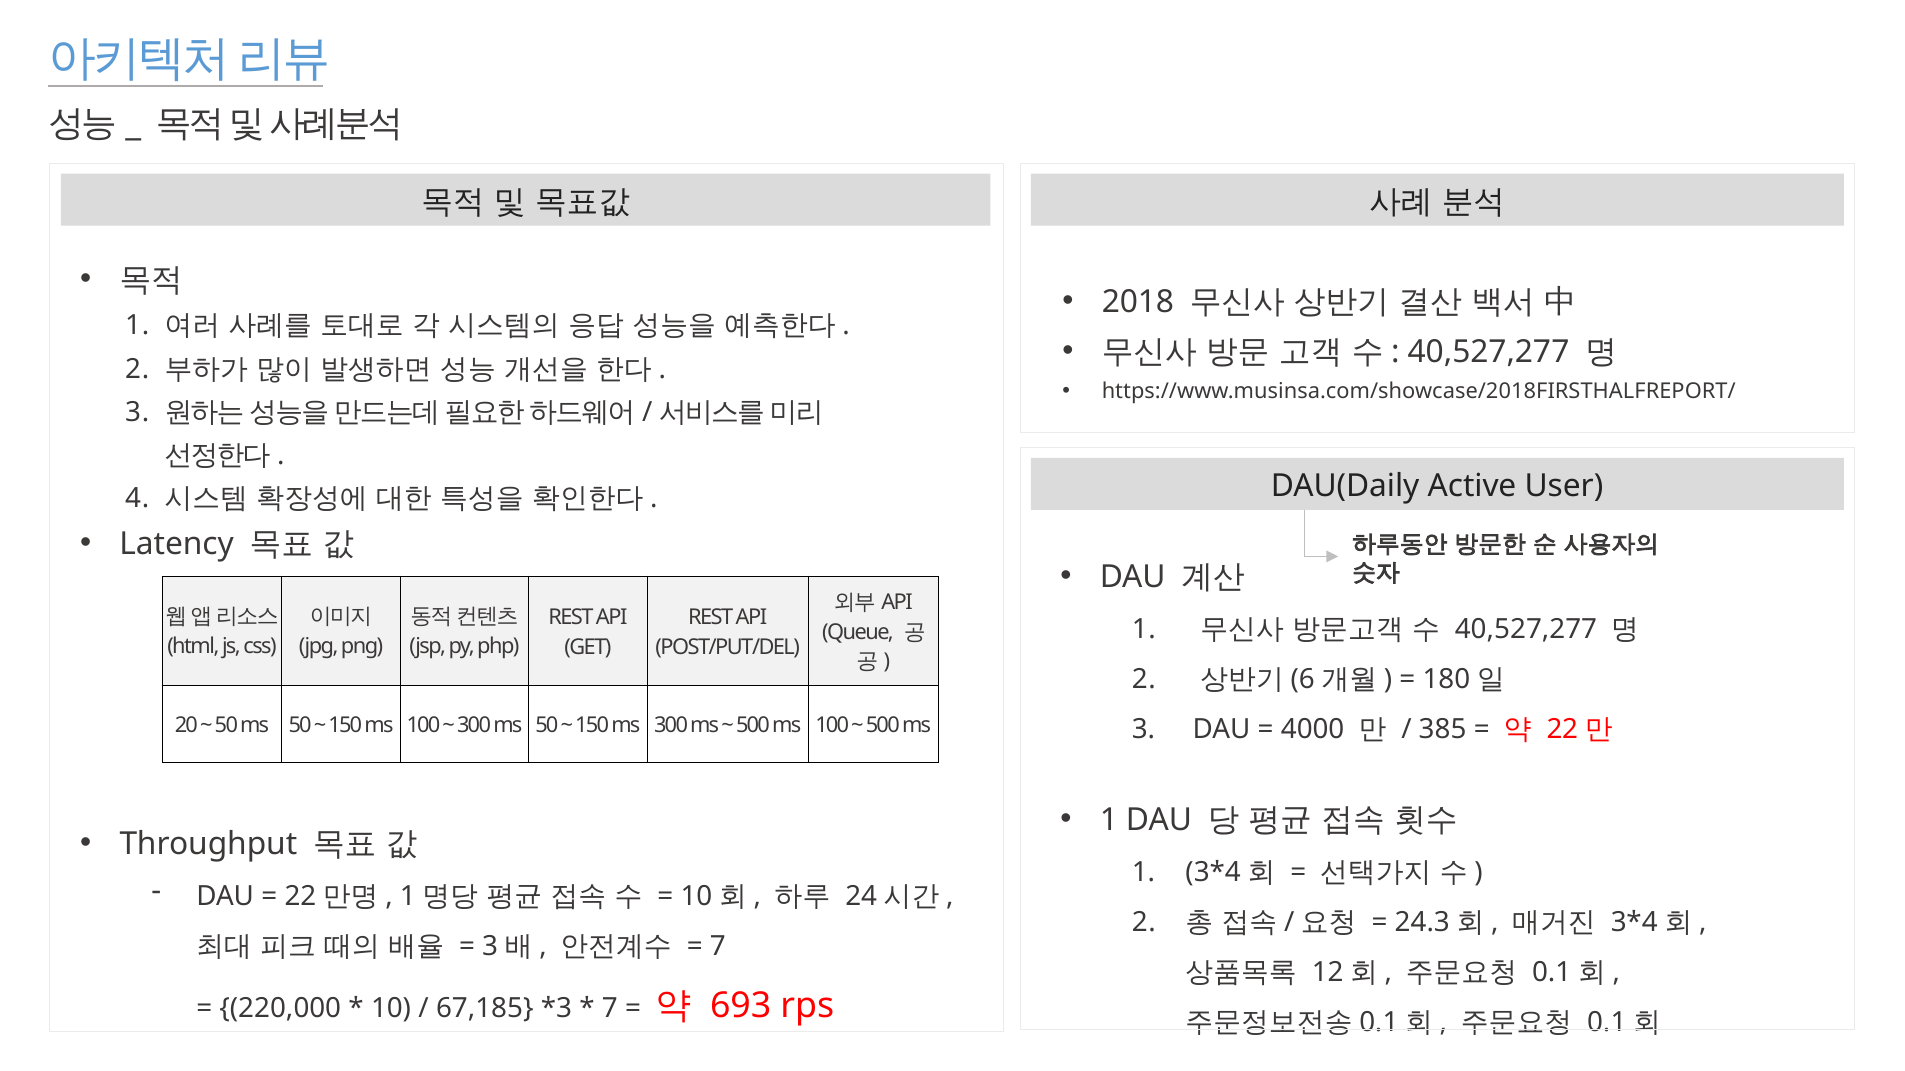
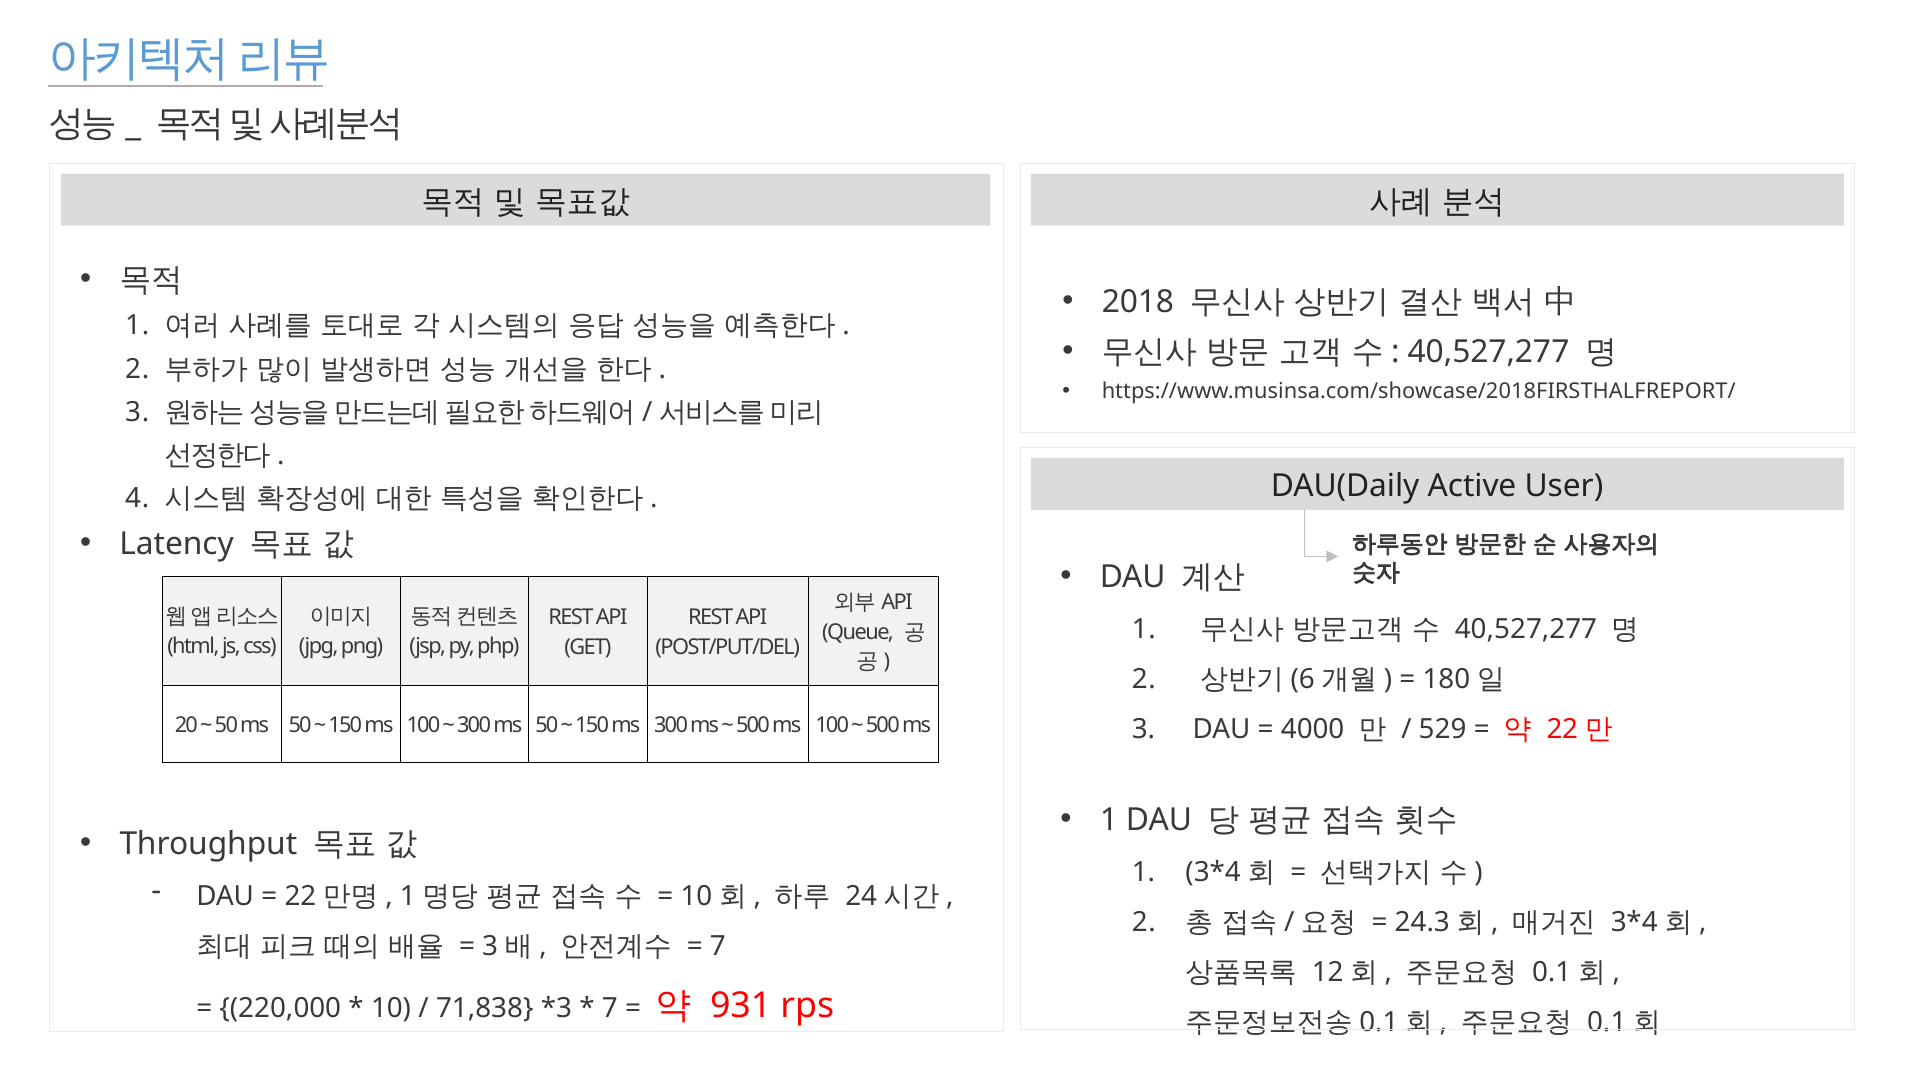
385: 385 -> 529
67,185: 67,185 -> 71,838
693: 693 -> 931
